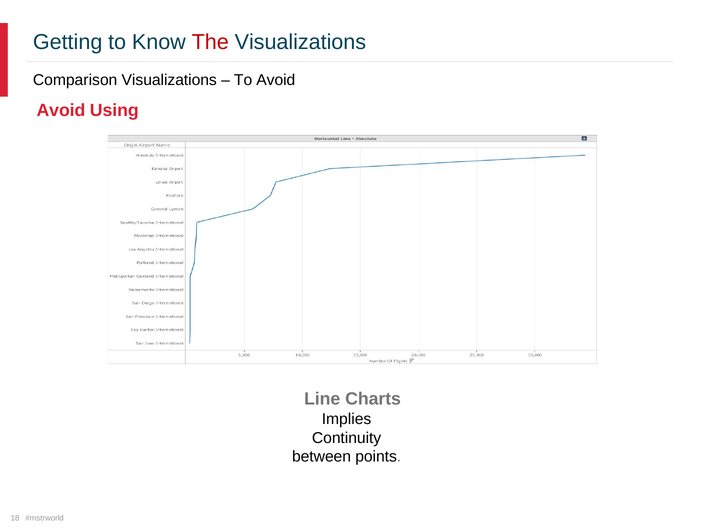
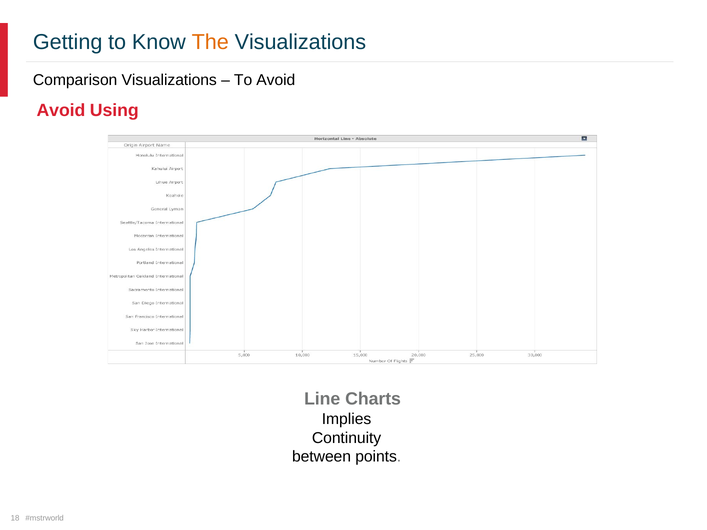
The colour: red -> orange
